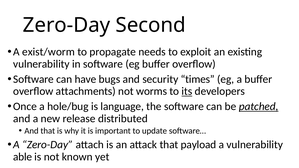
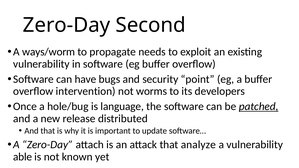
exist/worm: exist/worm -> ways/worm
times: times -> point
attachments: attachments -> intervention
its underline: present -> none
payload: payload -> analyze
